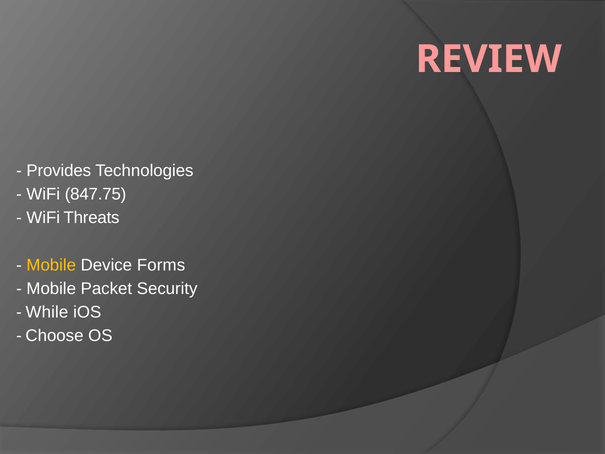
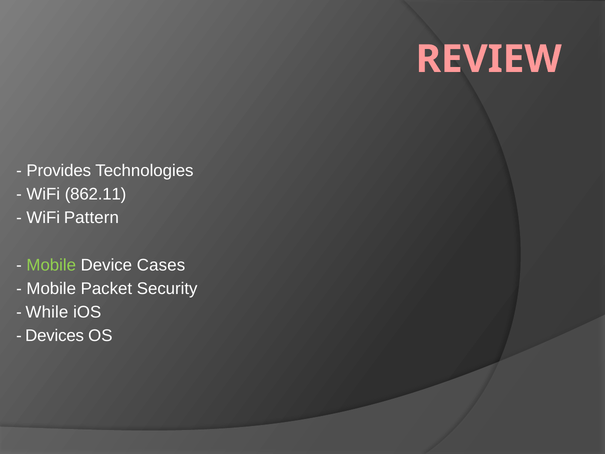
847.75: 847.75 -> 862.11
Threats: Threats -> Pattern
Mobile at (51, 265) colour: yellow -> light green
Forms: Forms -> Cases
Choose: Choose -> Devices
